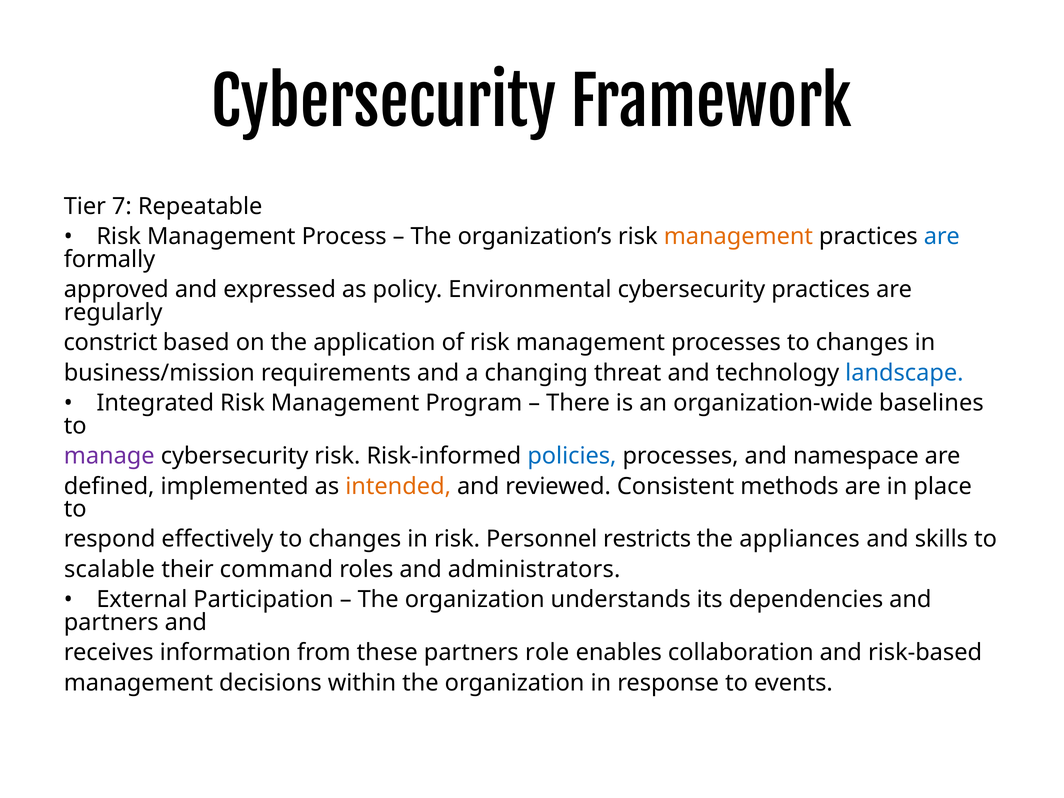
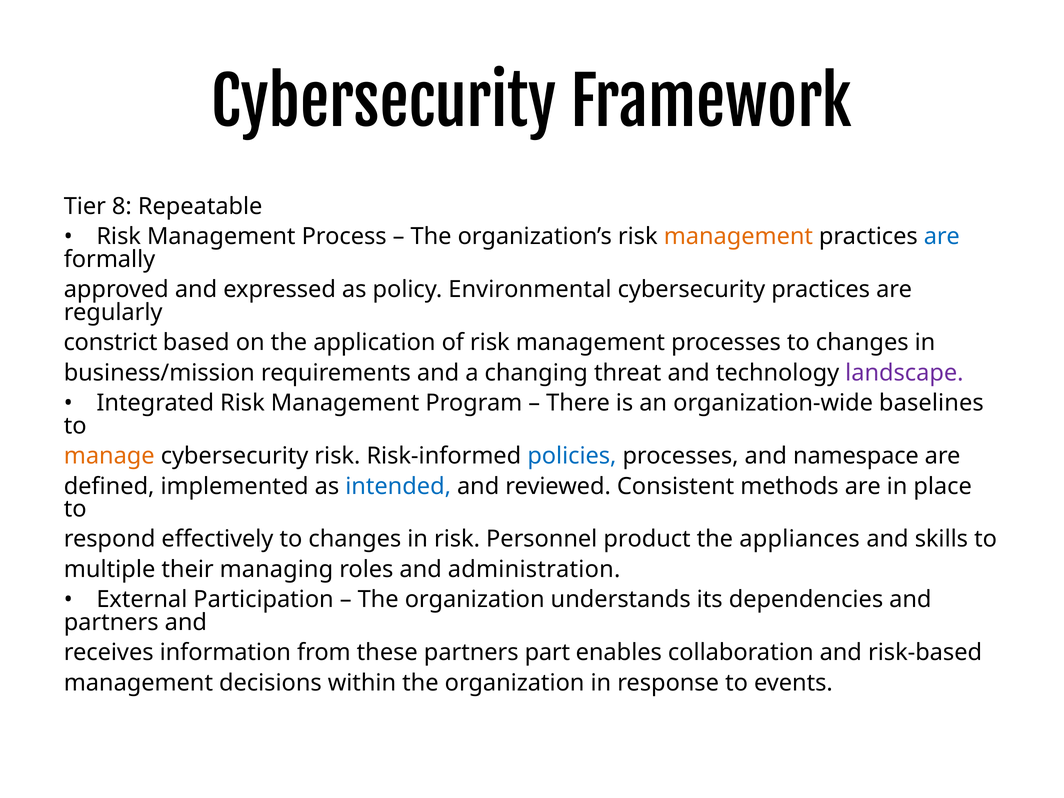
7: 7 -> 8
landscape colour: blue -> purple
manage colour: purple -> orange
intended colour: orange -> blue
restricts: restricts -> product
scalable: scalable -> multiple
command: command -> managing
administrators: administrators -> administration
role: role -> part
